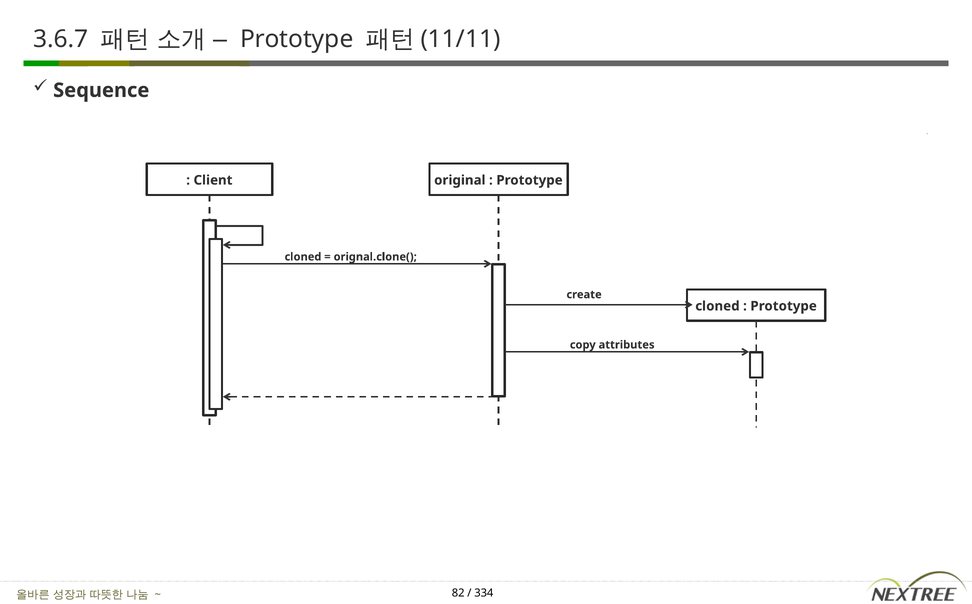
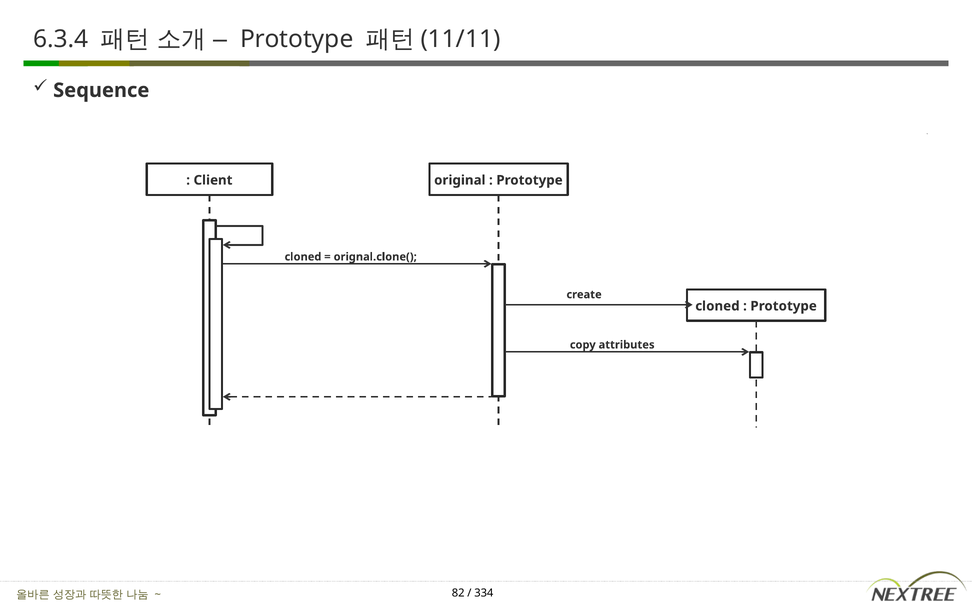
3.6.7: 3.6.7 -> 6.3.4
